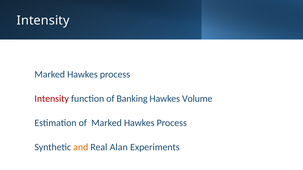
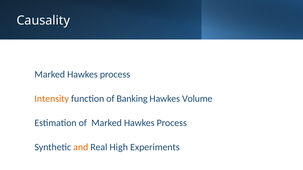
Intensity at (43, 20): Intensity -> Causality
Intensity at (52, 99) colour: red -> orange
Alan: Alan -> High
